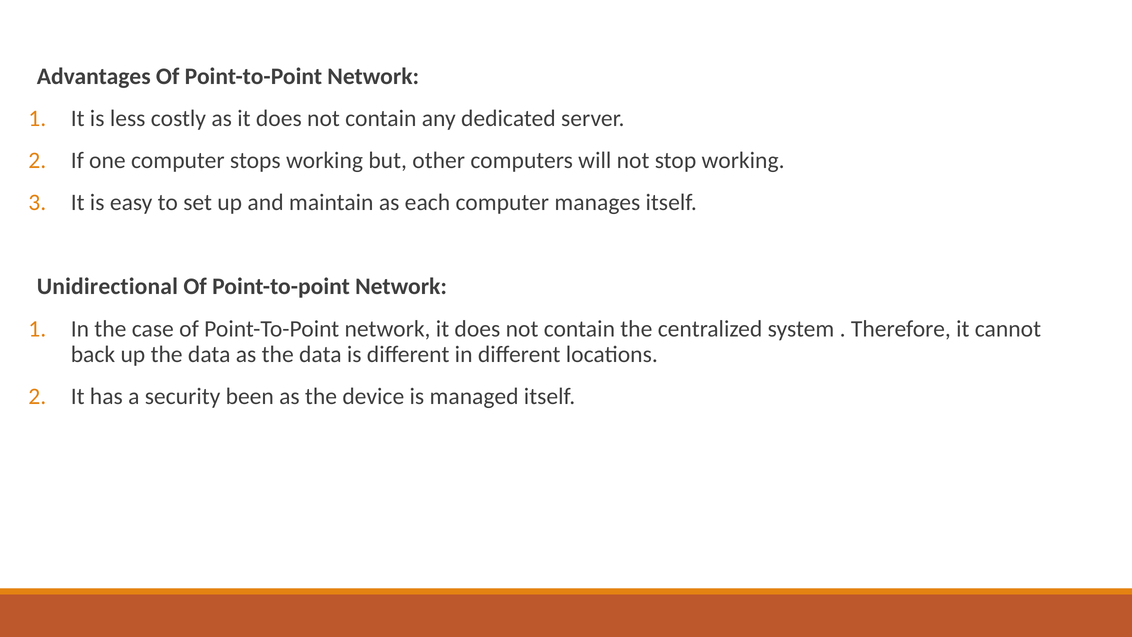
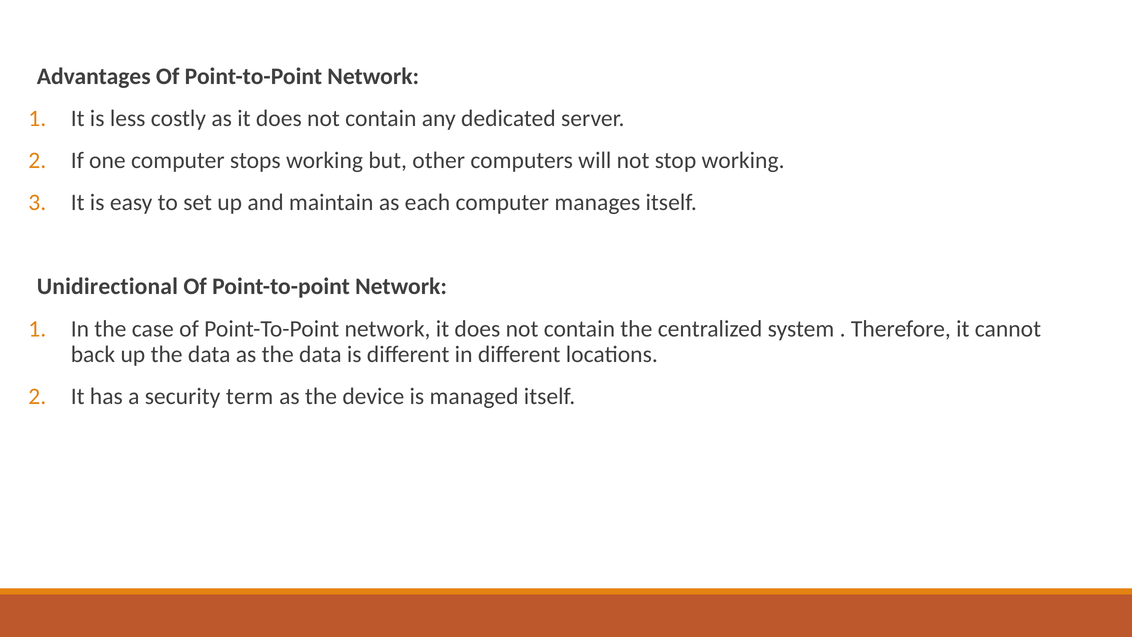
been: been -> term
